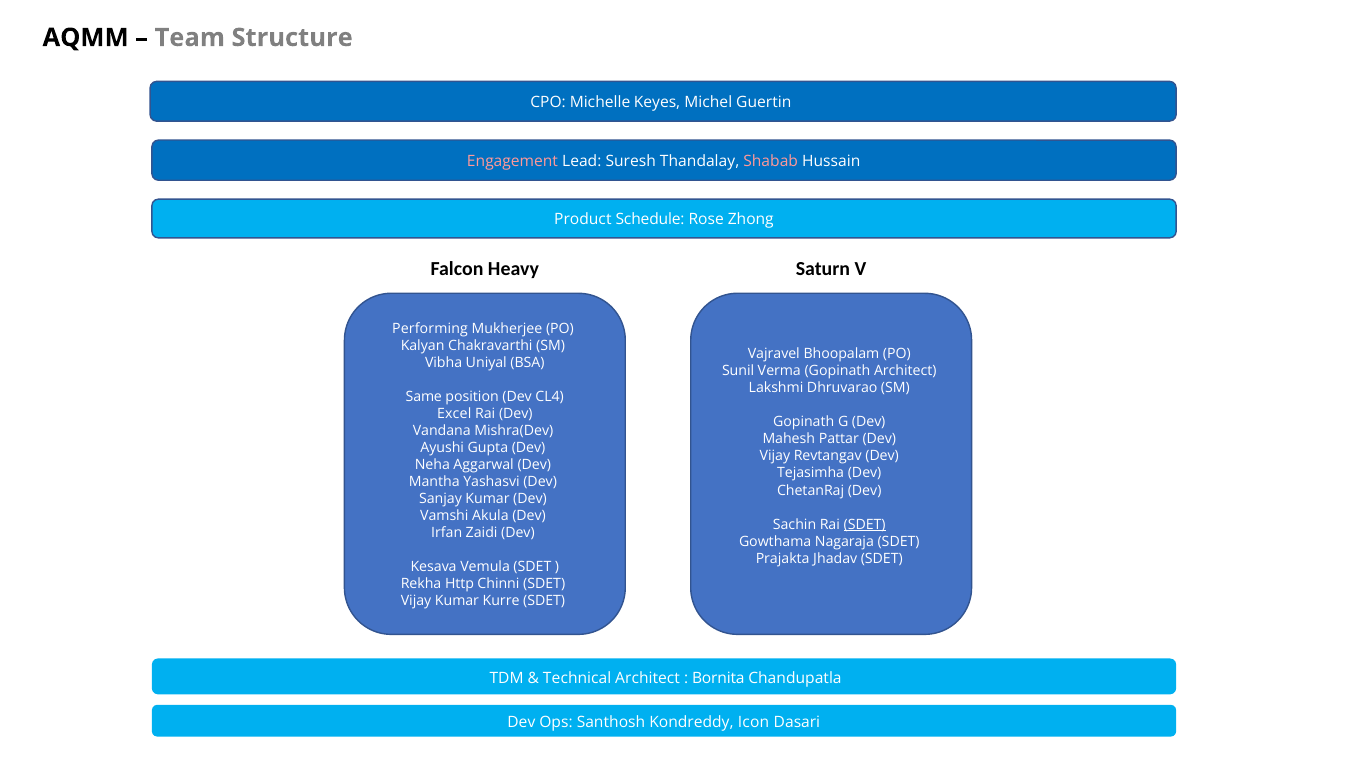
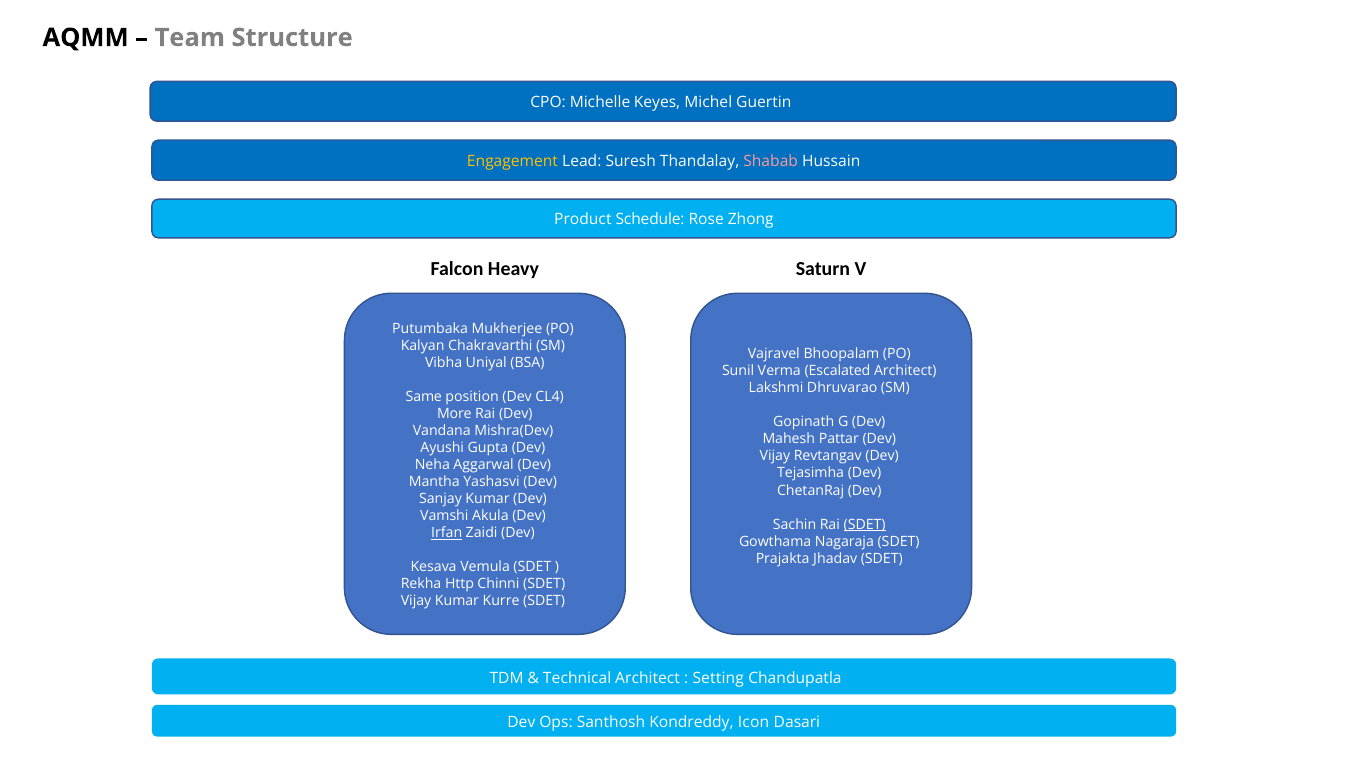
Engagement colour: pink -> yellow
Performing: Performing -> Putumbaka
Verma Gopinath: Gopinath -> Escalated
Excel: Excel -> More
Irfan underline: none -> present
Bornita: Bornita -> Setting
